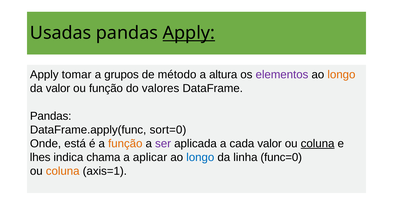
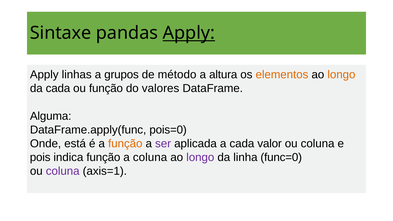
Usadas: Usadas -> Sintaxe
tomar: tomar -> linhas
elementos colour: purple -> orange
da valor: valor -> cada
Pandas at (51, 116): Pandas -> Alguma
sort=0: sort=0 -> pois=0
coluna at (318, 144) underline: present -> none
lhes: lhes -> pois
indica chama: chama -> função
a aplicar: aplicar -> coluna
longo at (200, 157) colour: blue -> purple
coluna at (63, 171) colour: orange -> purple
